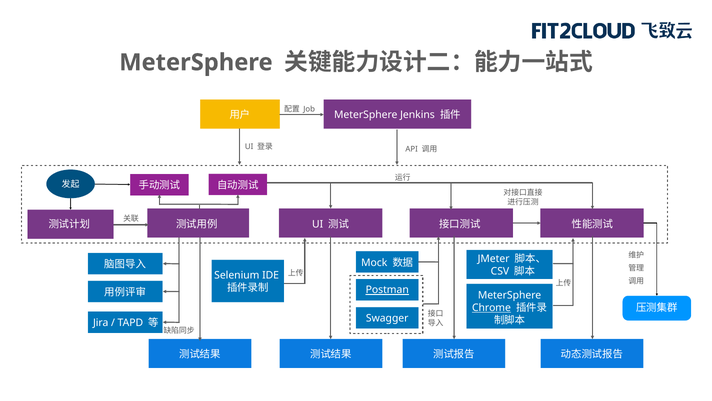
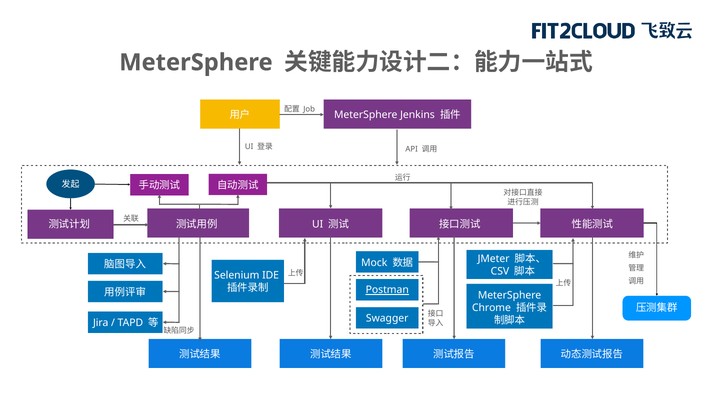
Chrome underline: present -> none
